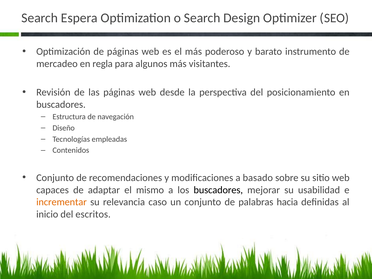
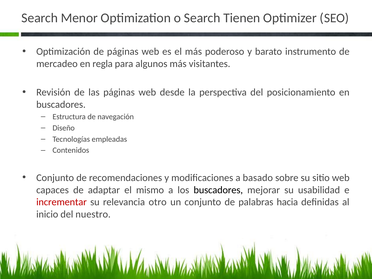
Espera: Espera -> Menor
Design: Design -> Tienen
incrementar colour: orange -> red
caso: caso -> otro
escritos: escritos -> nuestro
